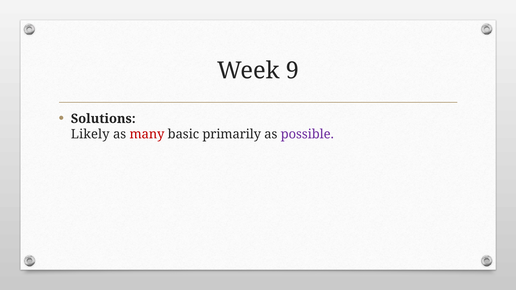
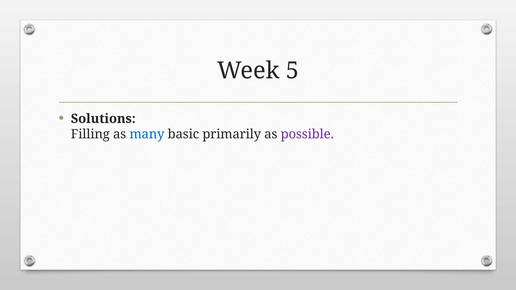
9: 9 -> 5
Likely: Likely -> Filling
many colour: red -> blue
